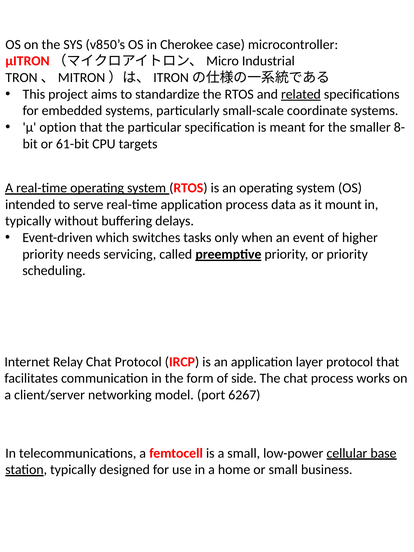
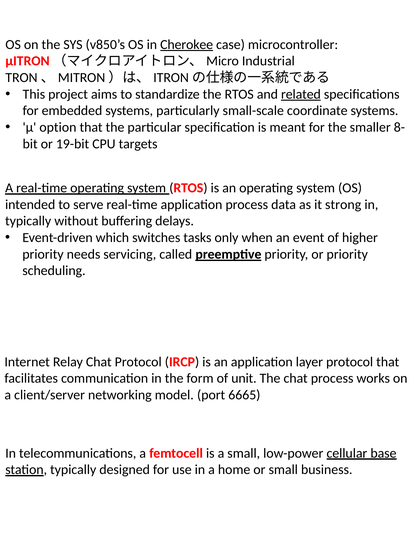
Cherokee underline: none -> present
61-bit: 61-bit -> 19-bit
mount: mount -> strong
side: side -> unit
6267: 6267 -> 6665
